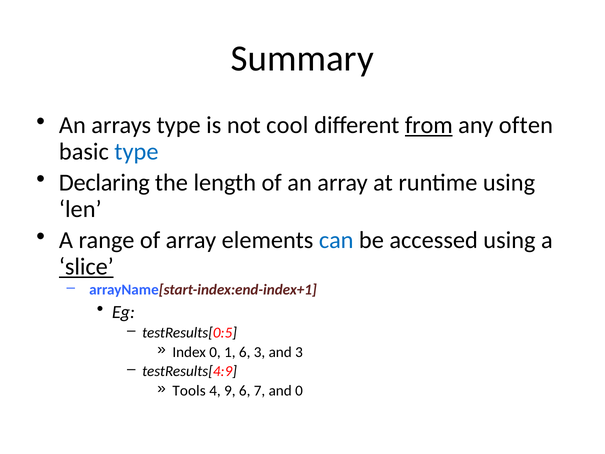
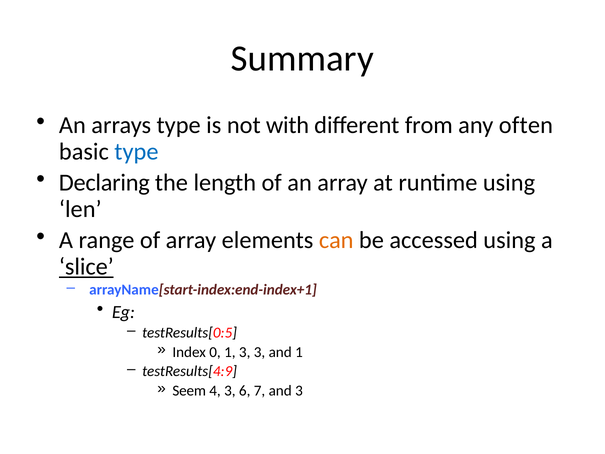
cool: cool -> with
from underline: present -> none
can colour: blue -> orange
1 6: 6 -> 3
and 3: 3 -> 1
Tools: Tools -> Seem
4 9: 9 -> 3
and 0: 0 -> 3
